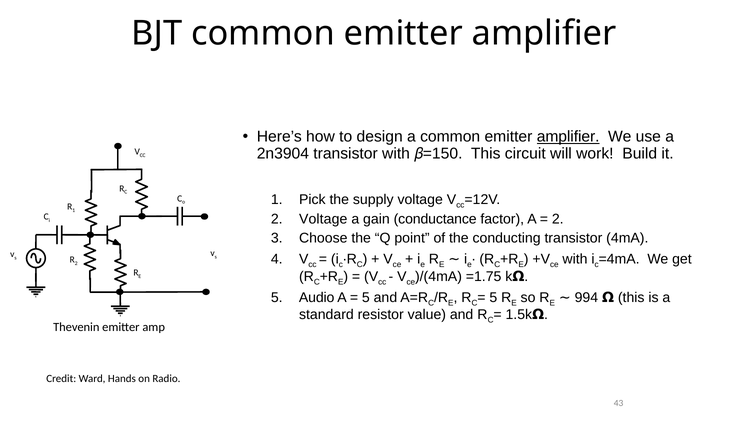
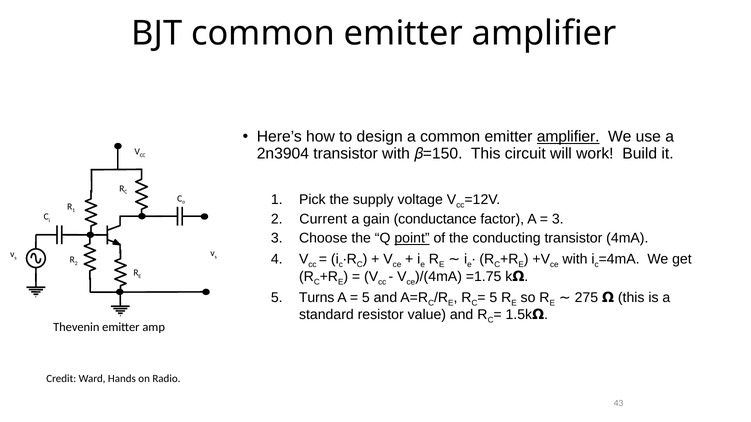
Voltage at (323, 219): Voltage -> Current
2 at (558, 219): 2 -> 3
point underline: none -> present
Audio: Audio -> Turns
994: 994 -> 275
